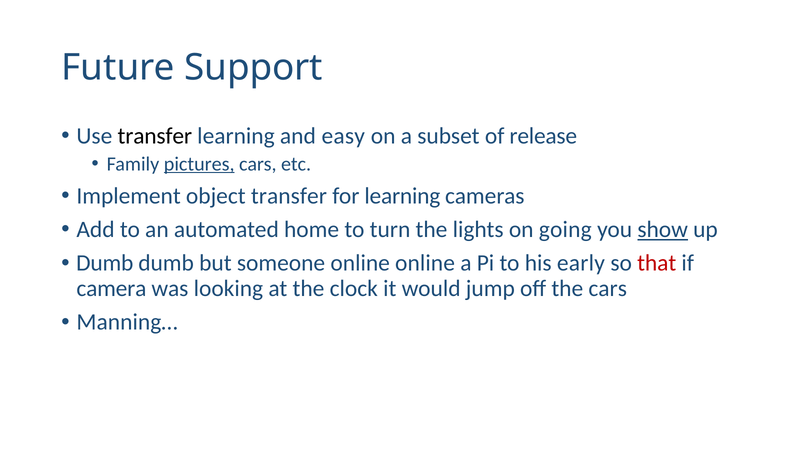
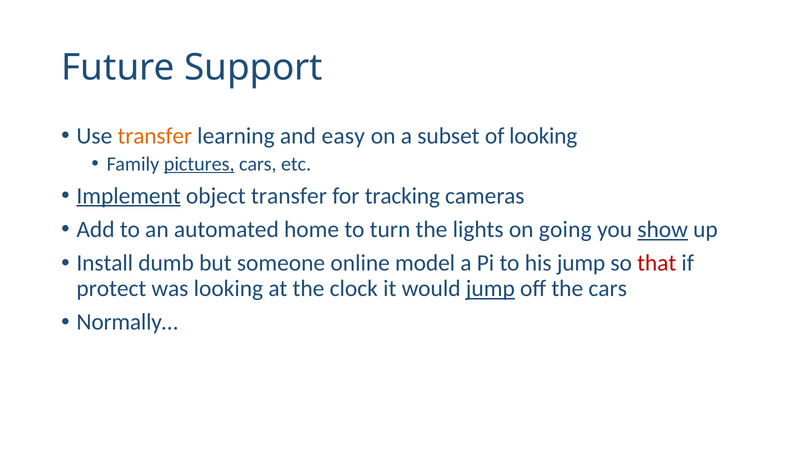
transfer at (155, 136) colour: black -> orange
of release: release -> looking
Implement underline: none -> present
for learning: learning -> tracking
Dumb at (105, 263): Dumb -> Install
online online: online -> model
his early: early -> jump
camera: camera -> protect
jump at (490, 288) underline: none -> present
Manning…: Manning… -> Normally…
